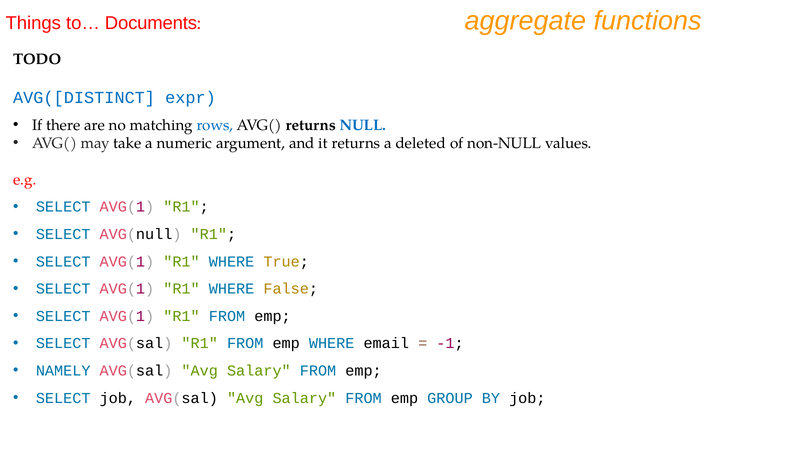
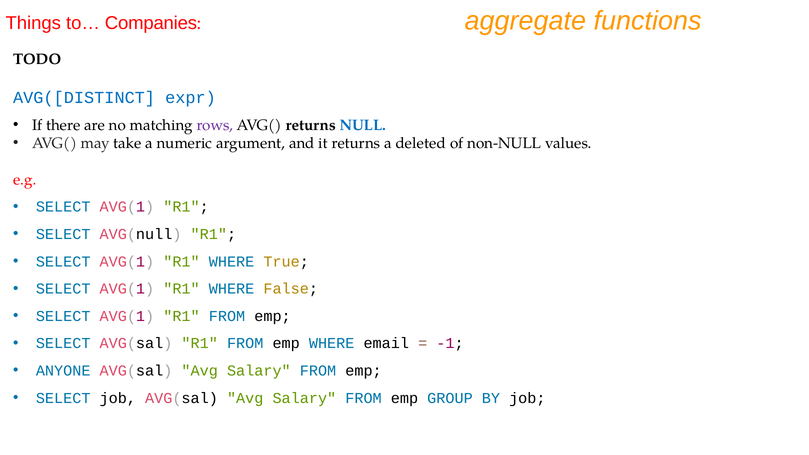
Documents: Documents -> Companies
rows colour: blue -> purple
NAMELY: NAMELY -> ANYONE
